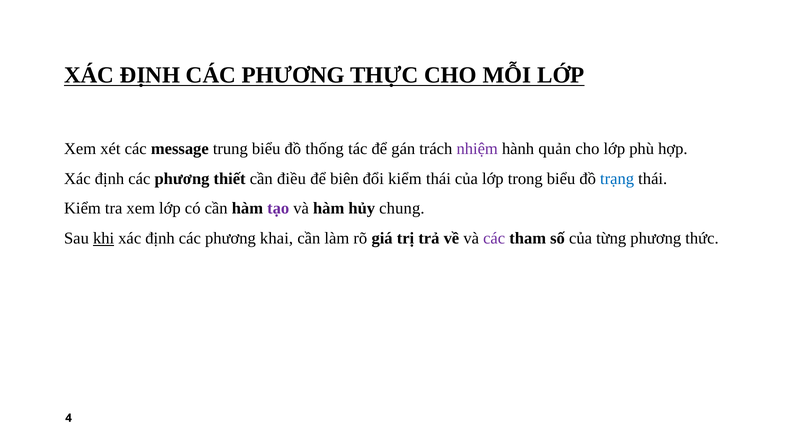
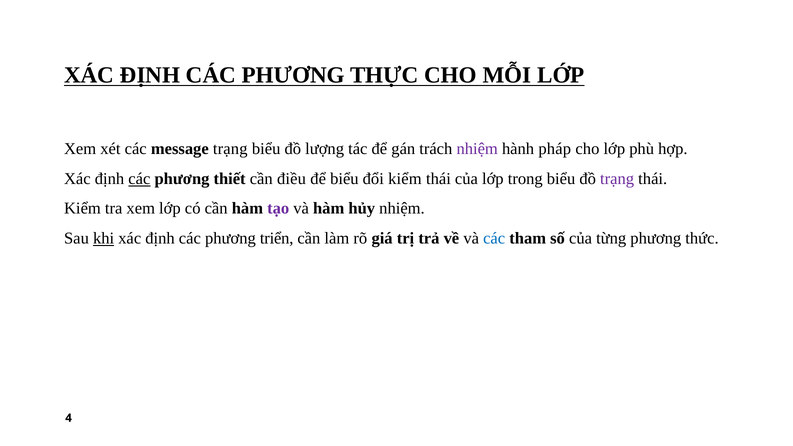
message trung: trung -> trạng
thống: thống -> lượng
quản: quản -> pháp
các at (139, 179) underline: none -> present
để biên: biên -> biểu
trạng at (617, 179) colour: blue -> purple
hủy chung: chung -> nhiệm
khai: khai -> triển
các at (494, 238) colour: purple -> blue
